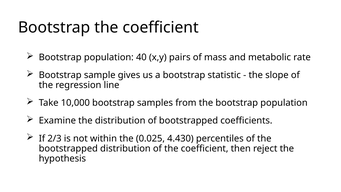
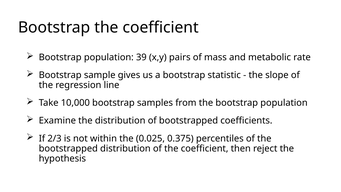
40: 40 -> 39
4.430: 4.430 -> 0.375
